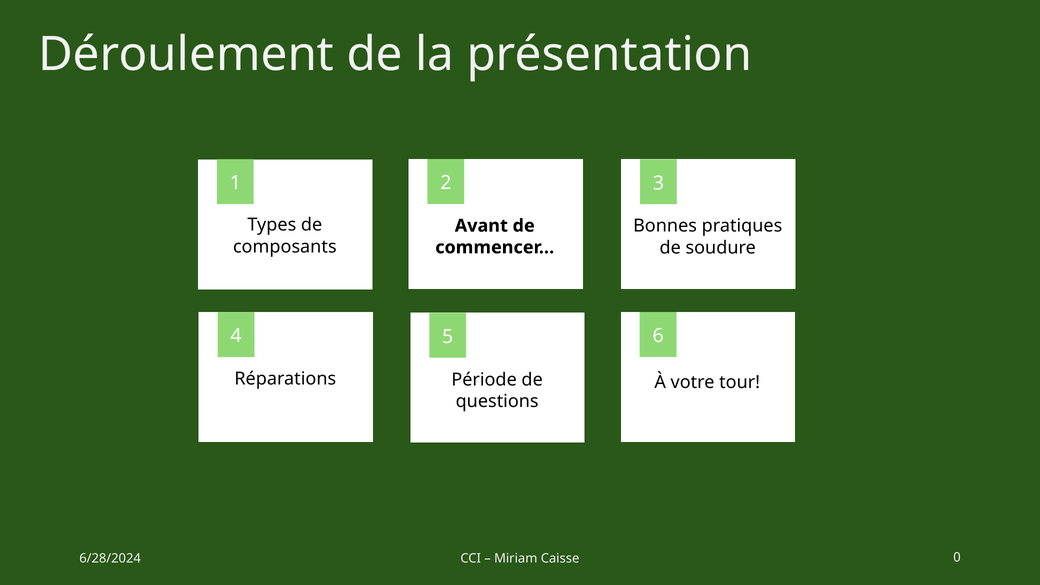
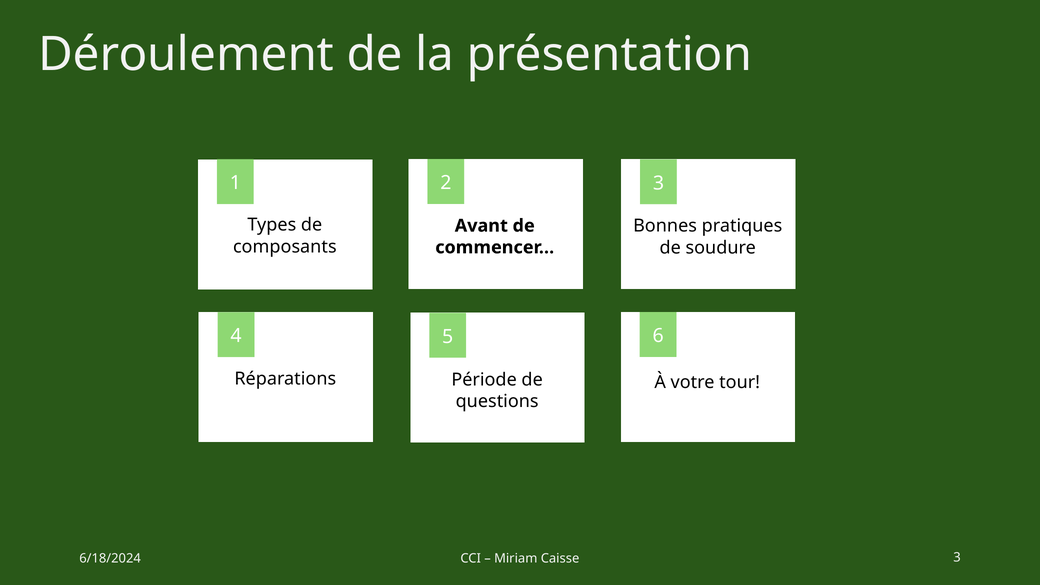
6/28/2024: 6/28/2024 -> 6/18/2024
Caisse 0: 0 -> 3
